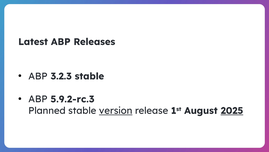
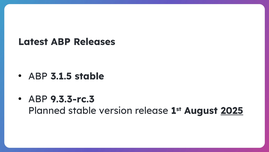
3.2.3: 3.2.3 -> 3.1.5
5.9.2-rc.3: 5.9.2-rc.3 -> 9.3.3-rc.3
version underline: present -> none
